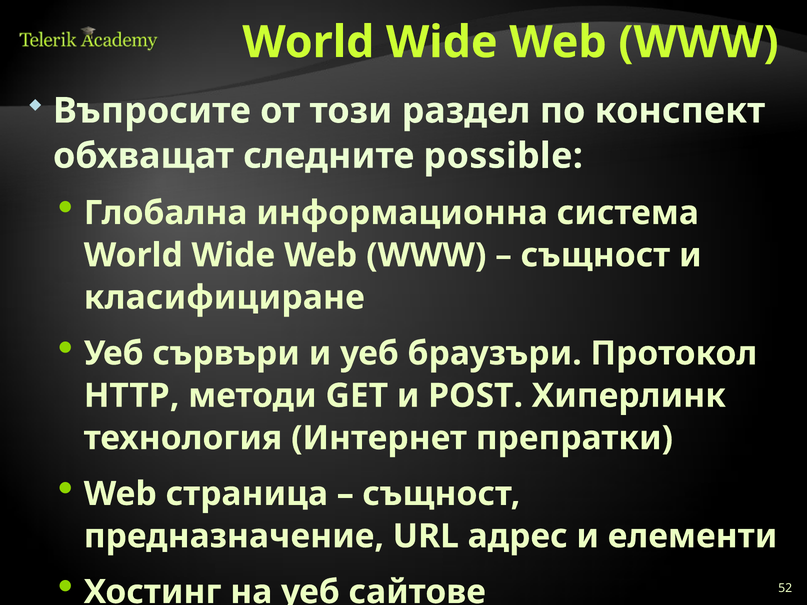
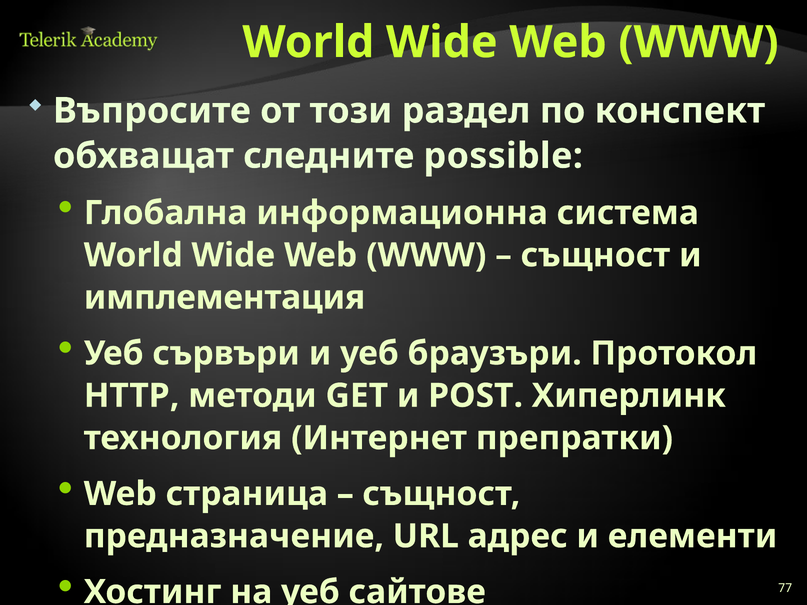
класифициране: класифициране -> имплементация
52: 52 -> 77
